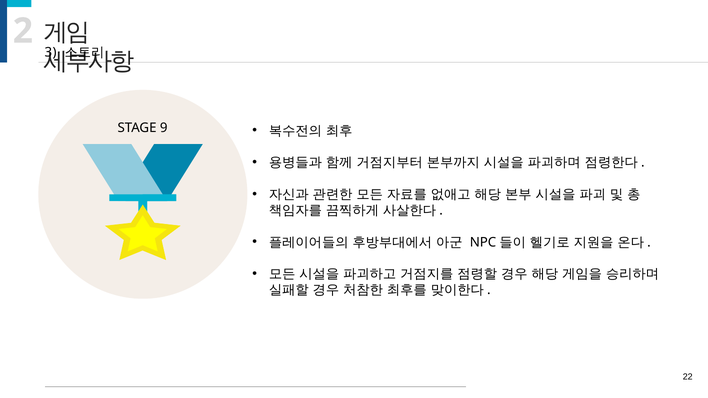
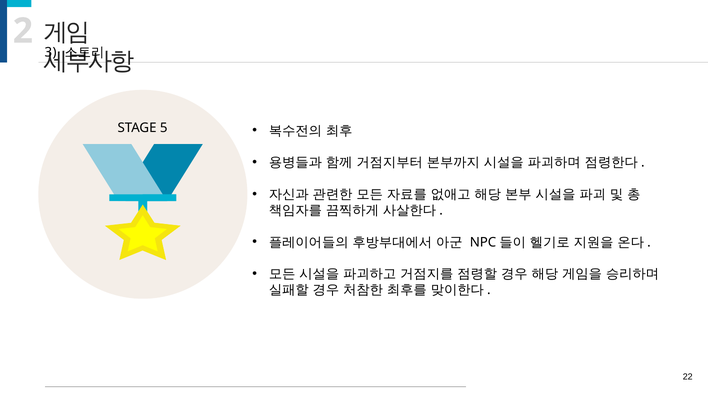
9: 9 -> 5
